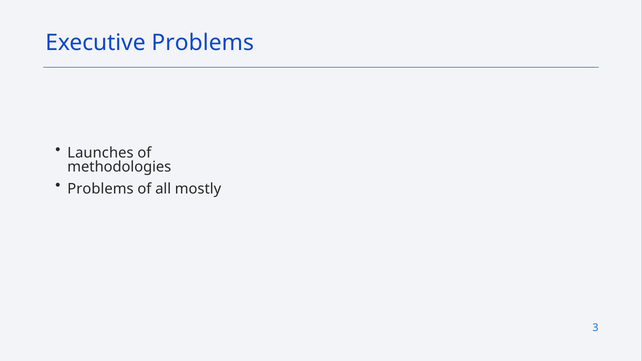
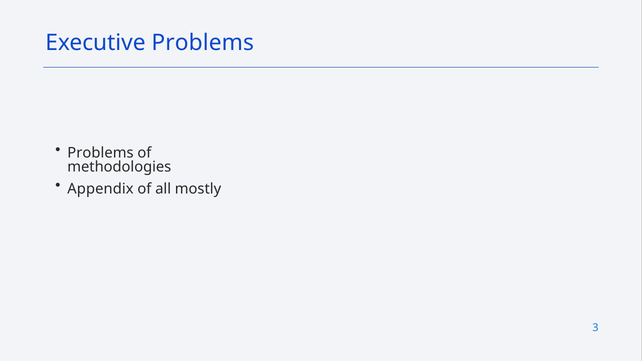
Launches at (100, 153): Launches -> Problems
Problems at (101, 189): Problems -> Appendix
